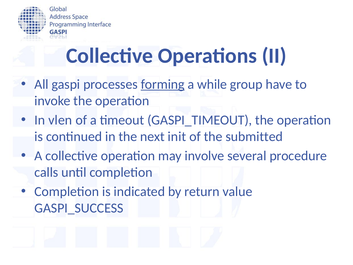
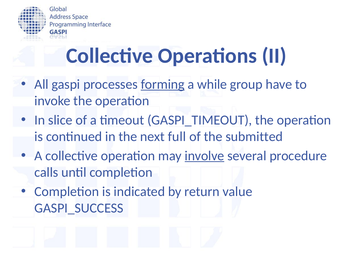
vlen: vlen -> slice
init: init -> full
involve underline: none -> present
